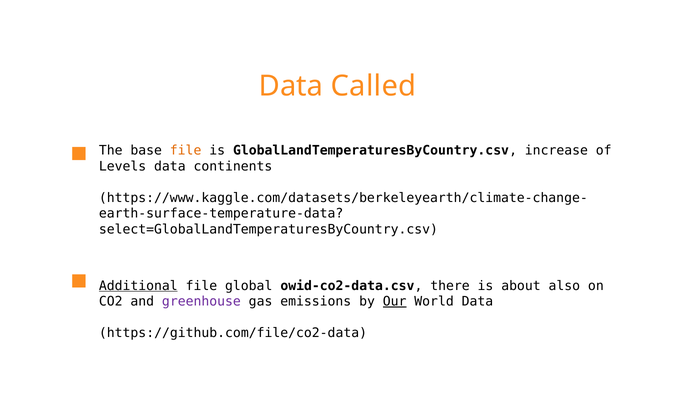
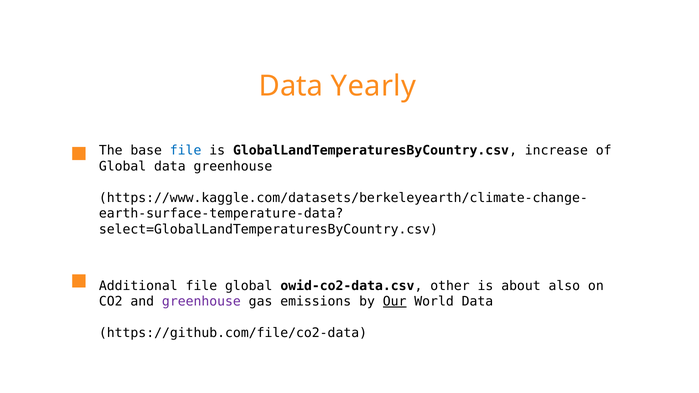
Called: Called -> Yearly
file at (186, 151) colour: orange -> blue
Levels at (123, 166): Levels -> Global
data continents: continents -> greenhouse
Additional underline: present -> none
there: there -> other
